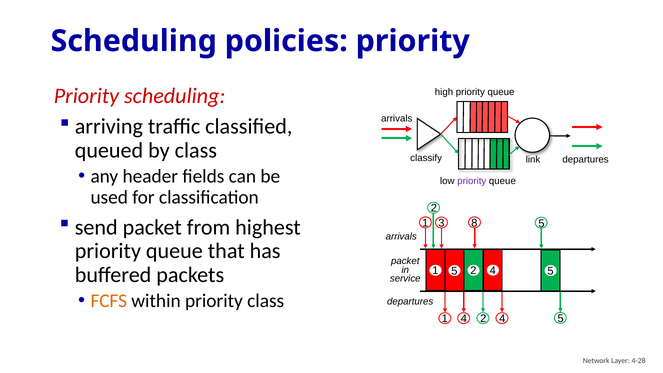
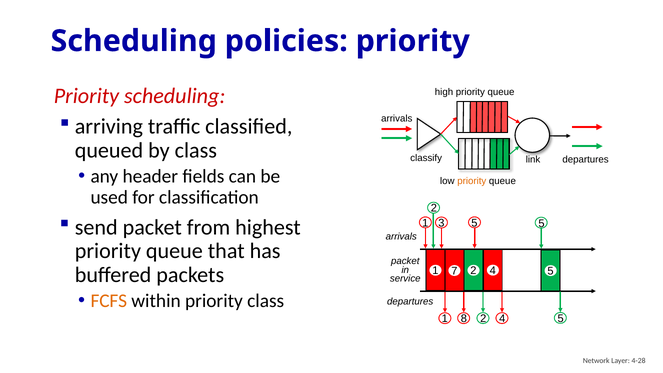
priority at (472, 181) colour: purple -> orange
3 8: 8 -> 5
1 5: 5 -> 7
1 4: 4 -> 8
